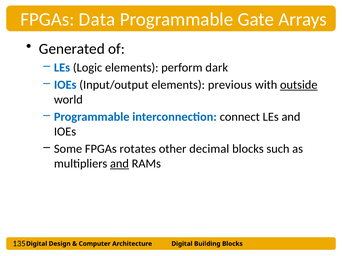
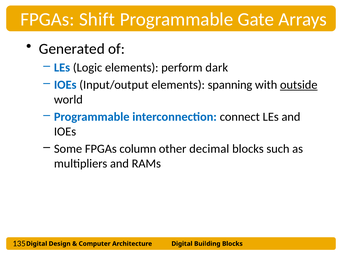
Data: Data -> Shift
previous: previous -> spanning
rotates: rotates -> column
and at (119, 164) underline: present -> none
